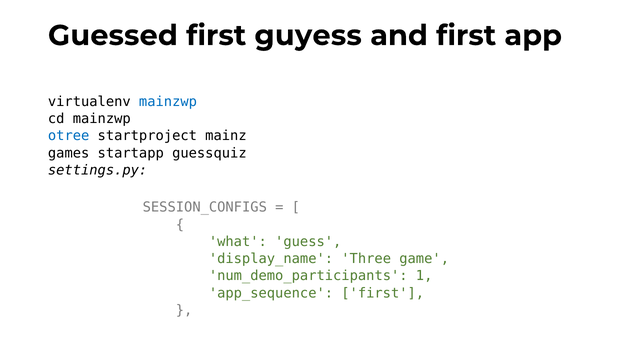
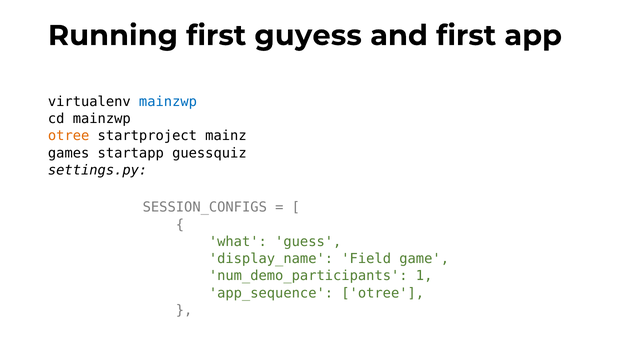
Guessed: Guessed -> Running
otree at (69, 136) colour: blue -> orange
Three: Three -> Field
app_sequence first: first -> otree
